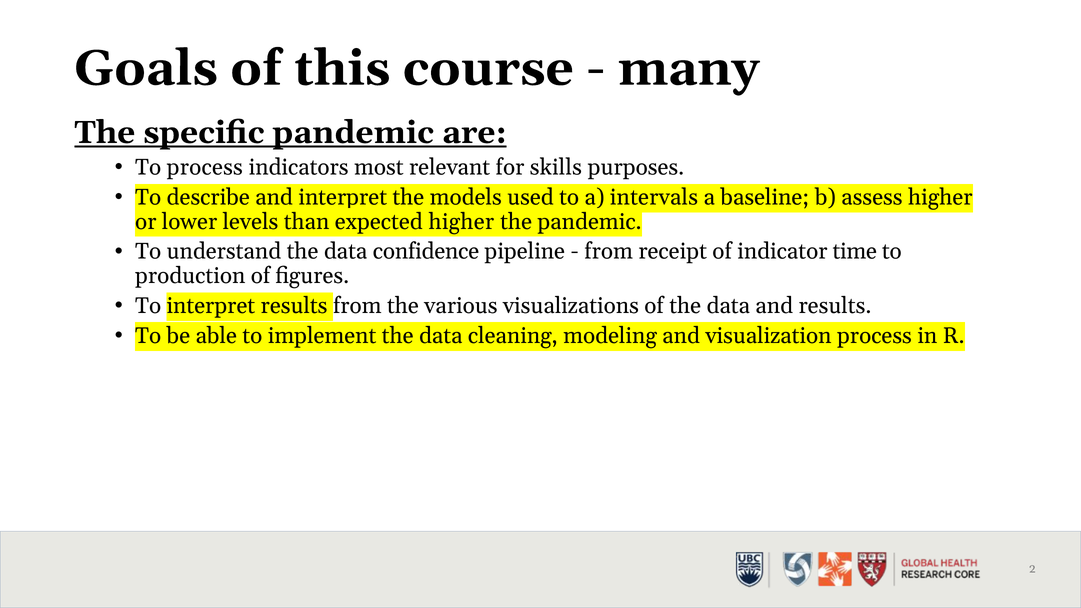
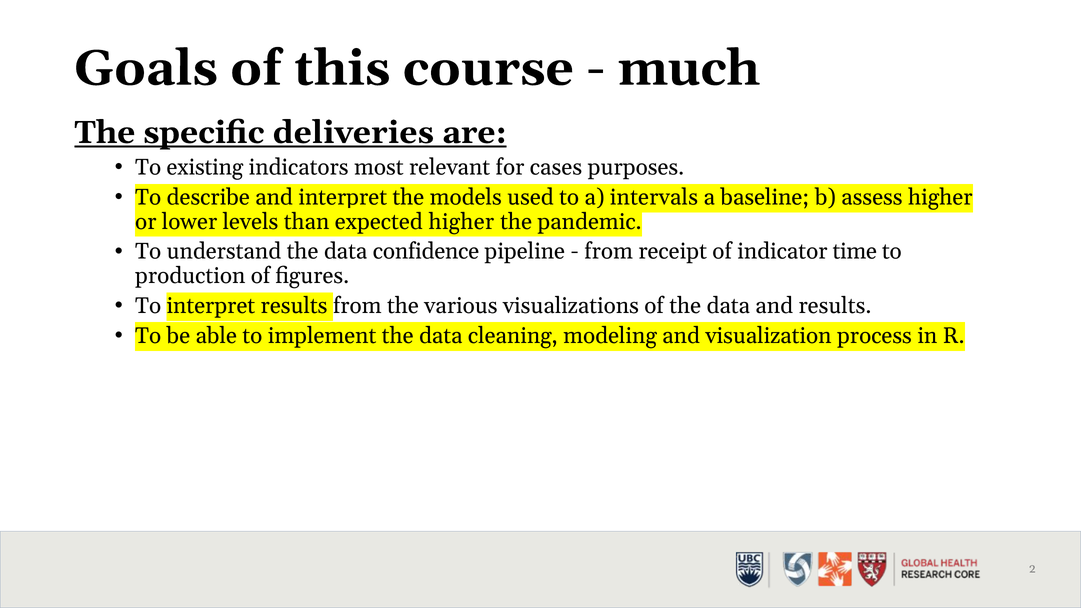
many: many -> much
specific pandemic: pandemic -> deliveries
To process: process -> existing
skills: skills -> cases
